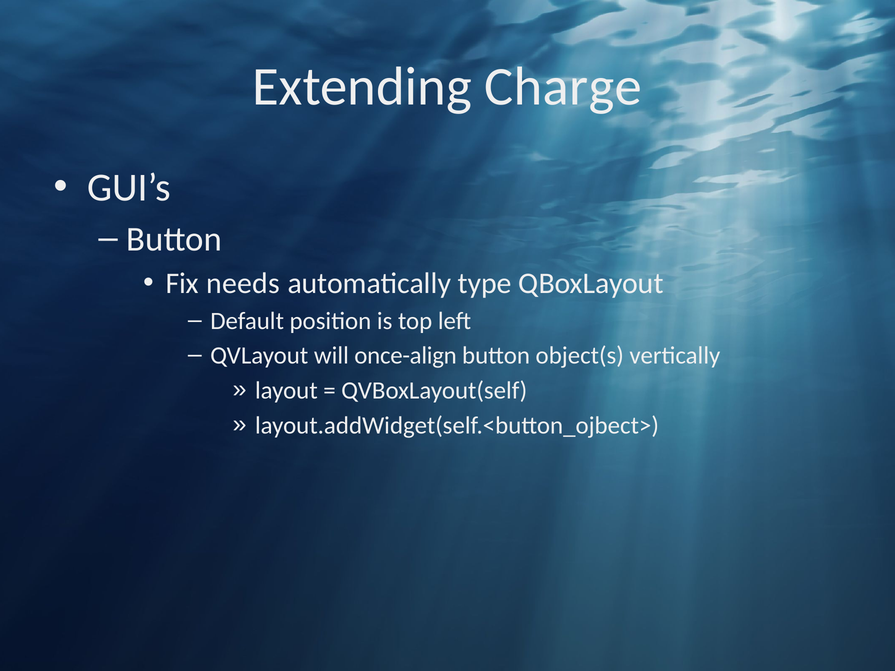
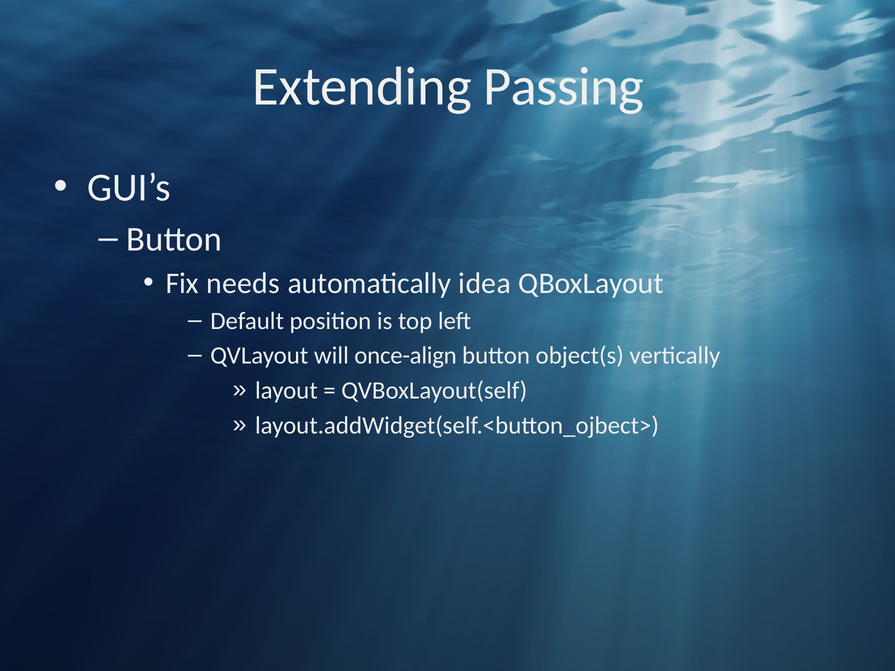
Charge: Charge -> Passing
type: type -> idea
